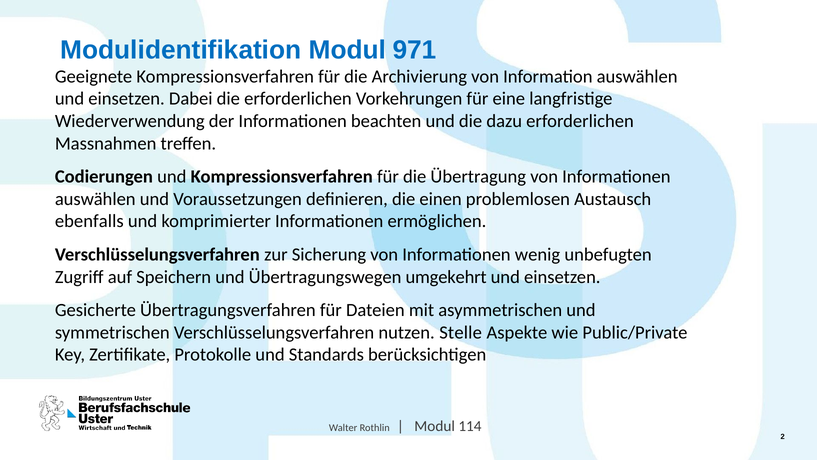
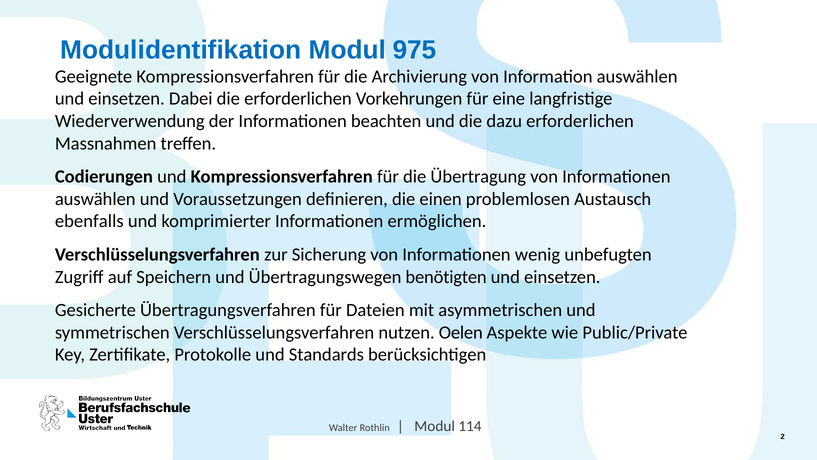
971: 971 -> 975
umgekehrt: umgekehrt -> benötigten
nutzen Stelle: Stelle -> Oelen
